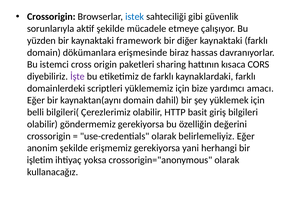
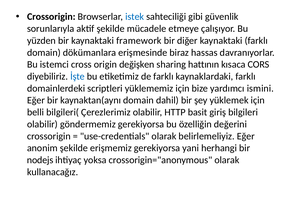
paketleri: paketleri -> değişken
İşte colour: purple -> blue
amacı: amacı -> ismini
işletim: işletim -> nodejs
